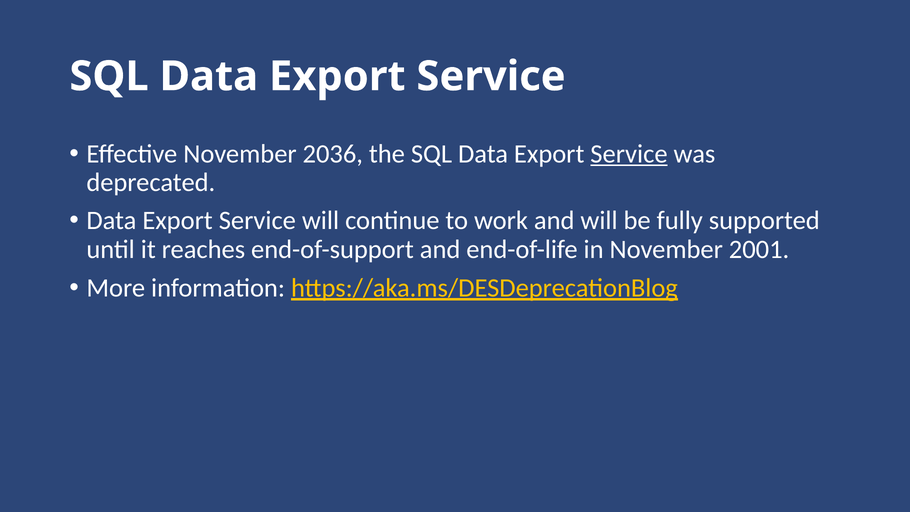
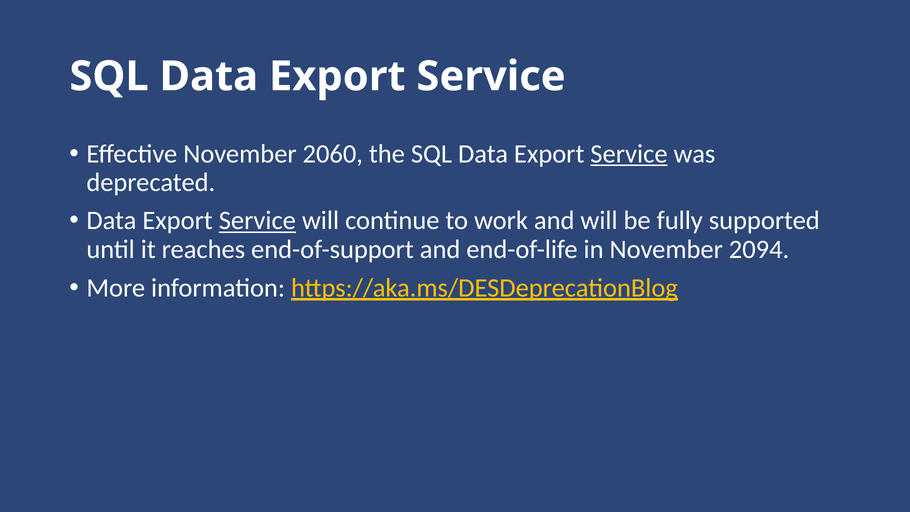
2036: 2036 -> 2060
Service at (257, 221) underline: none -> present
2001: 2001 -> 2094
